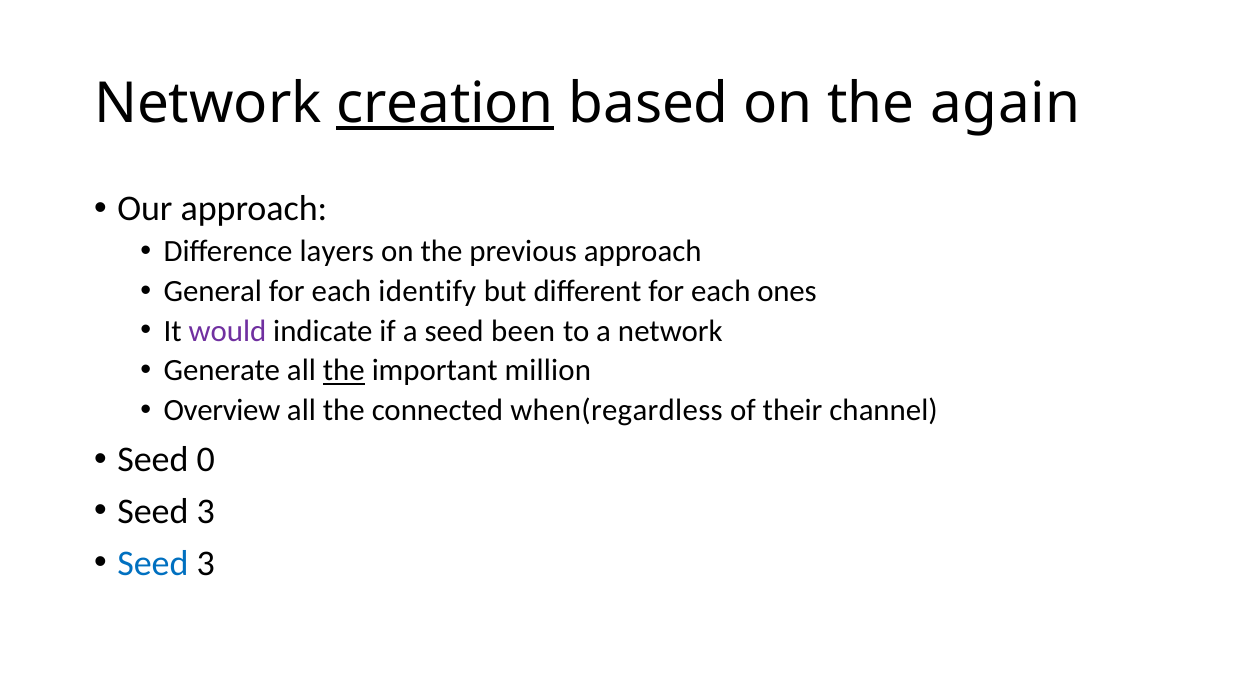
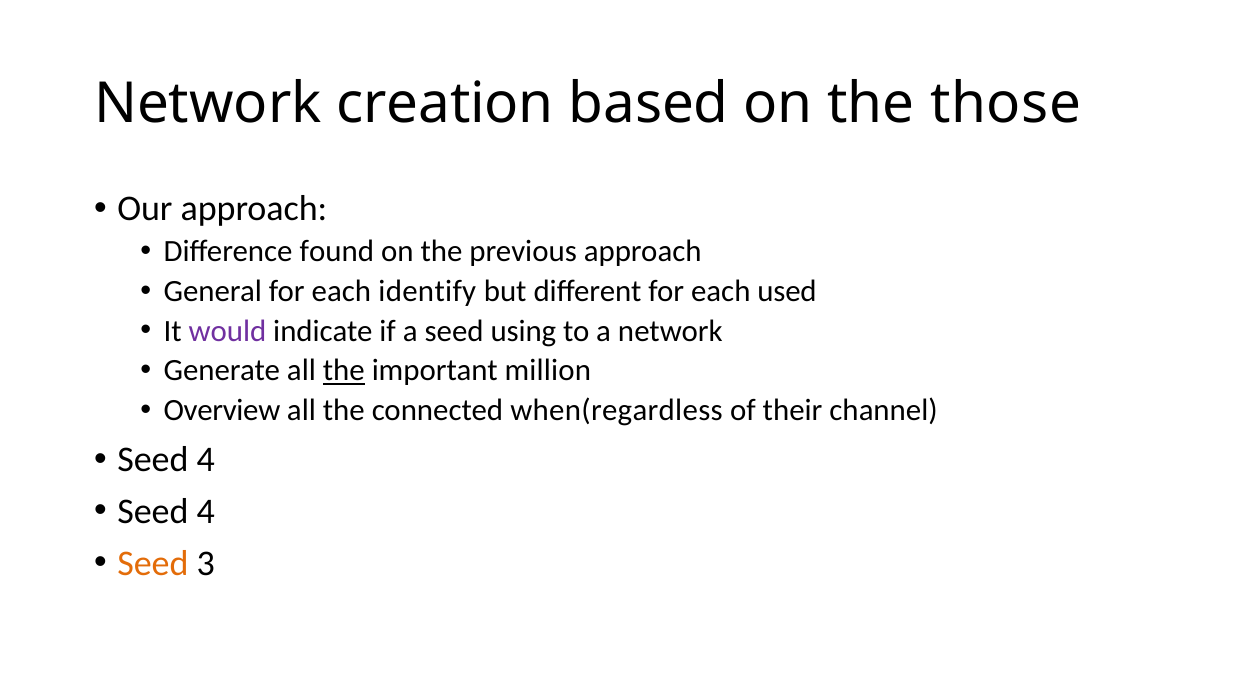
creation underline: present -> none
again: again -> those
layers: layers -> found
ones: ones -> used
been: been -> using
0 at (206, 459): 0 -> 4
3 at (206, 511): 3 -> 4
Seed at (153, 563) colour: blue -> orange
